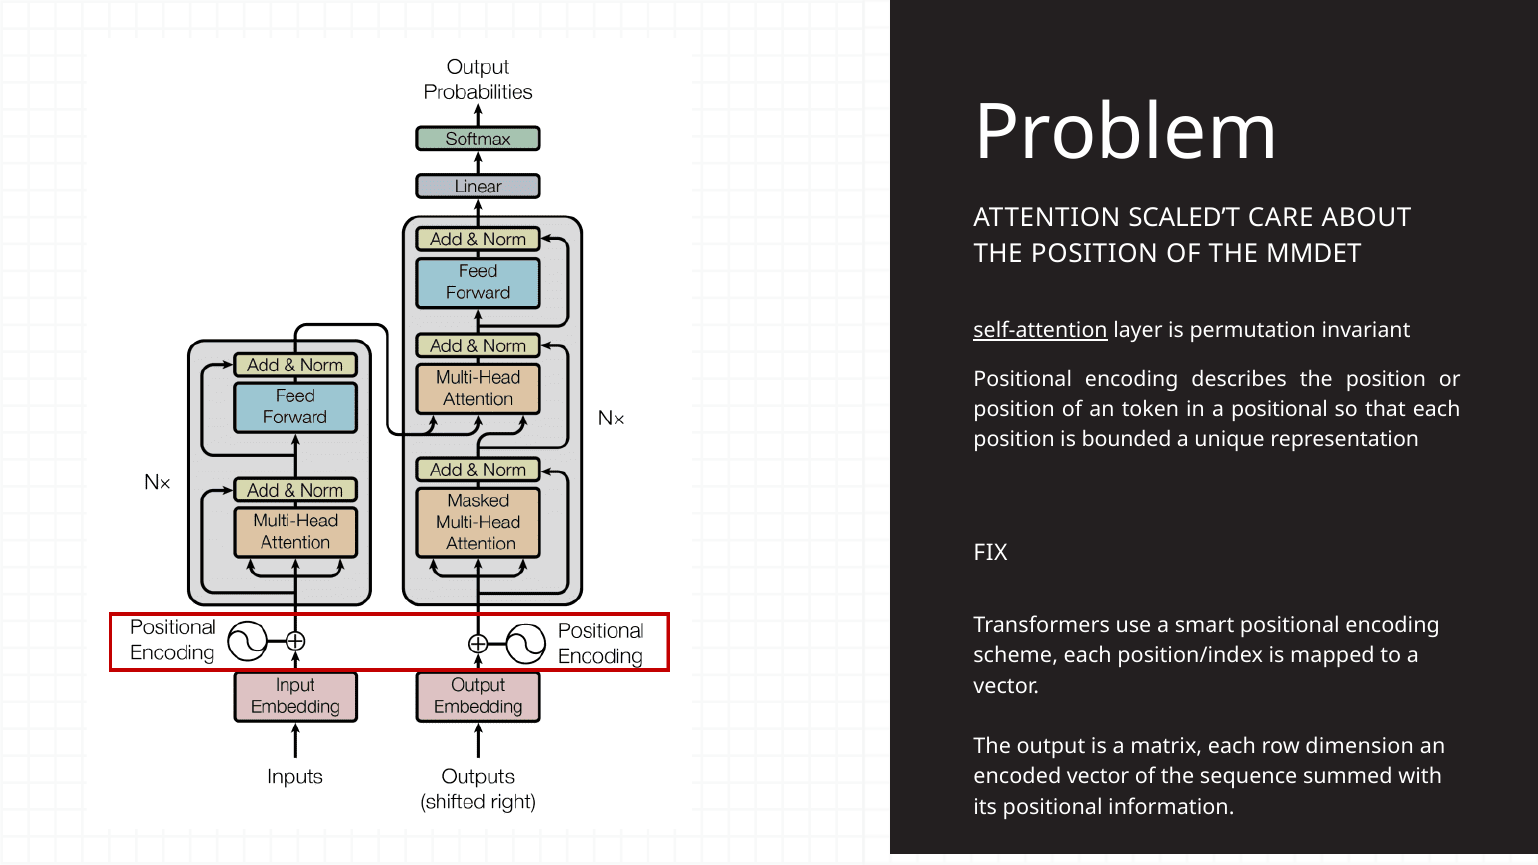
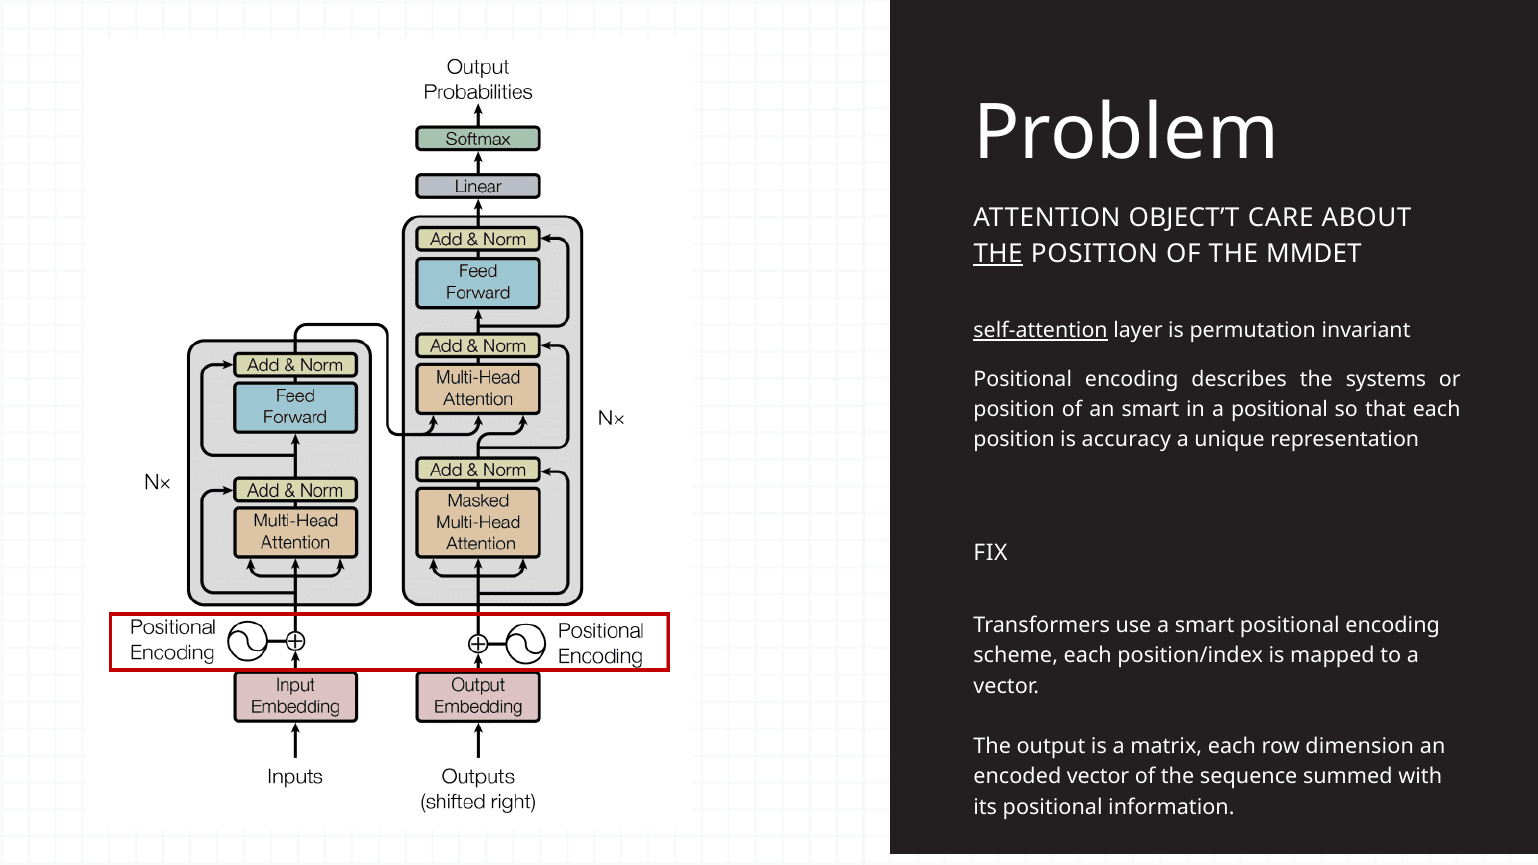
SCALED’T: SCALED’T -> OBJECT’T
THE at (998, 254) underline: none -> present
describes the position: position -> systems
an token: token -> smart
bounded: bounded -> accuracy
